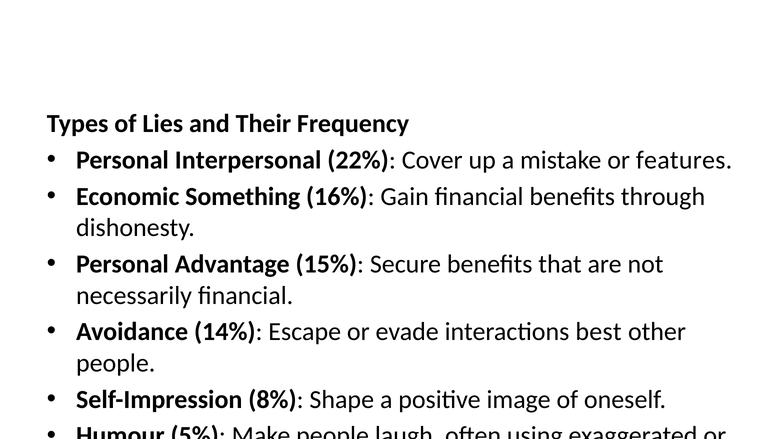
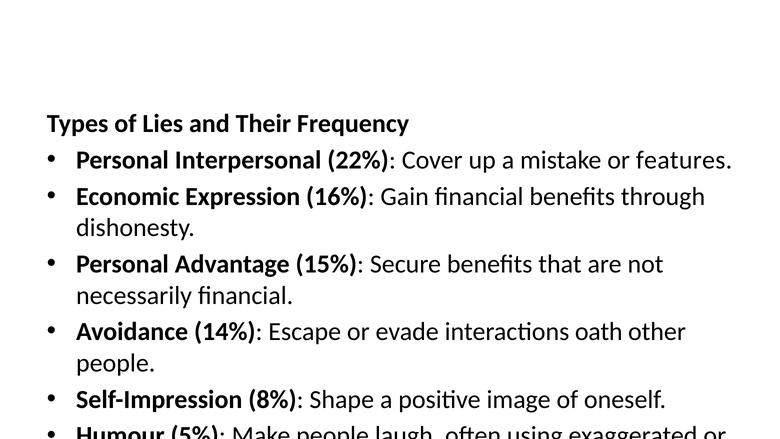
Something: Something -> Expression
best: best -> oath
